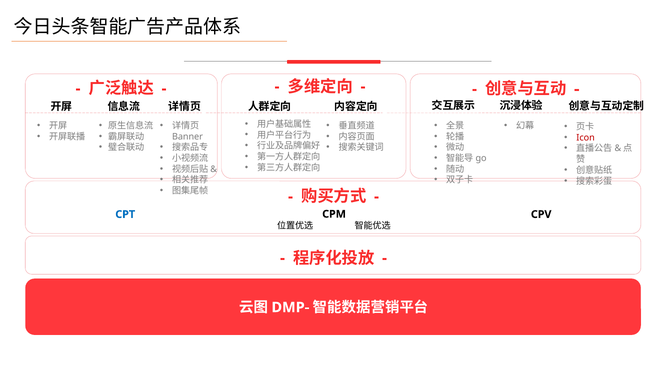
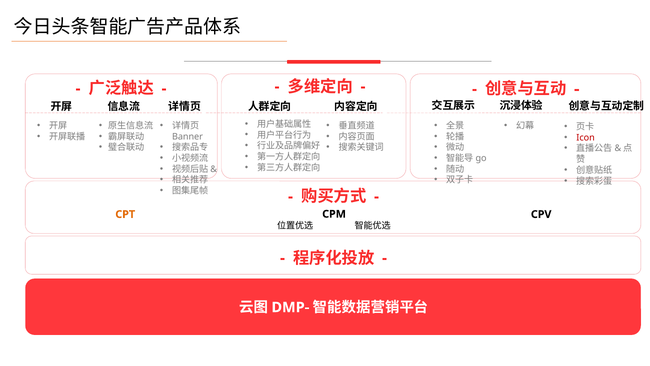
CPT colour: blue -> orange
